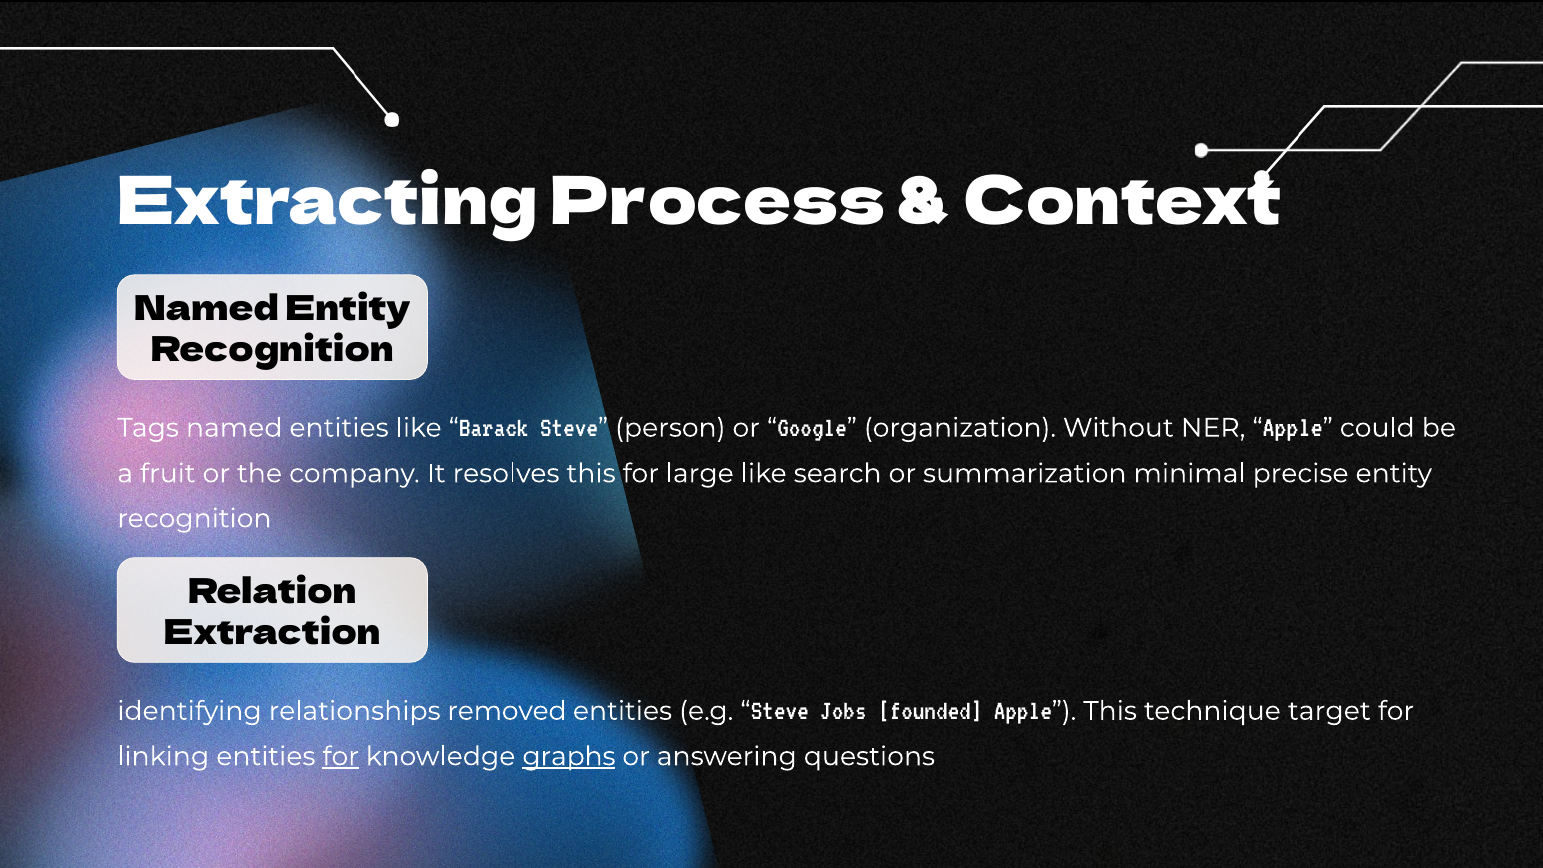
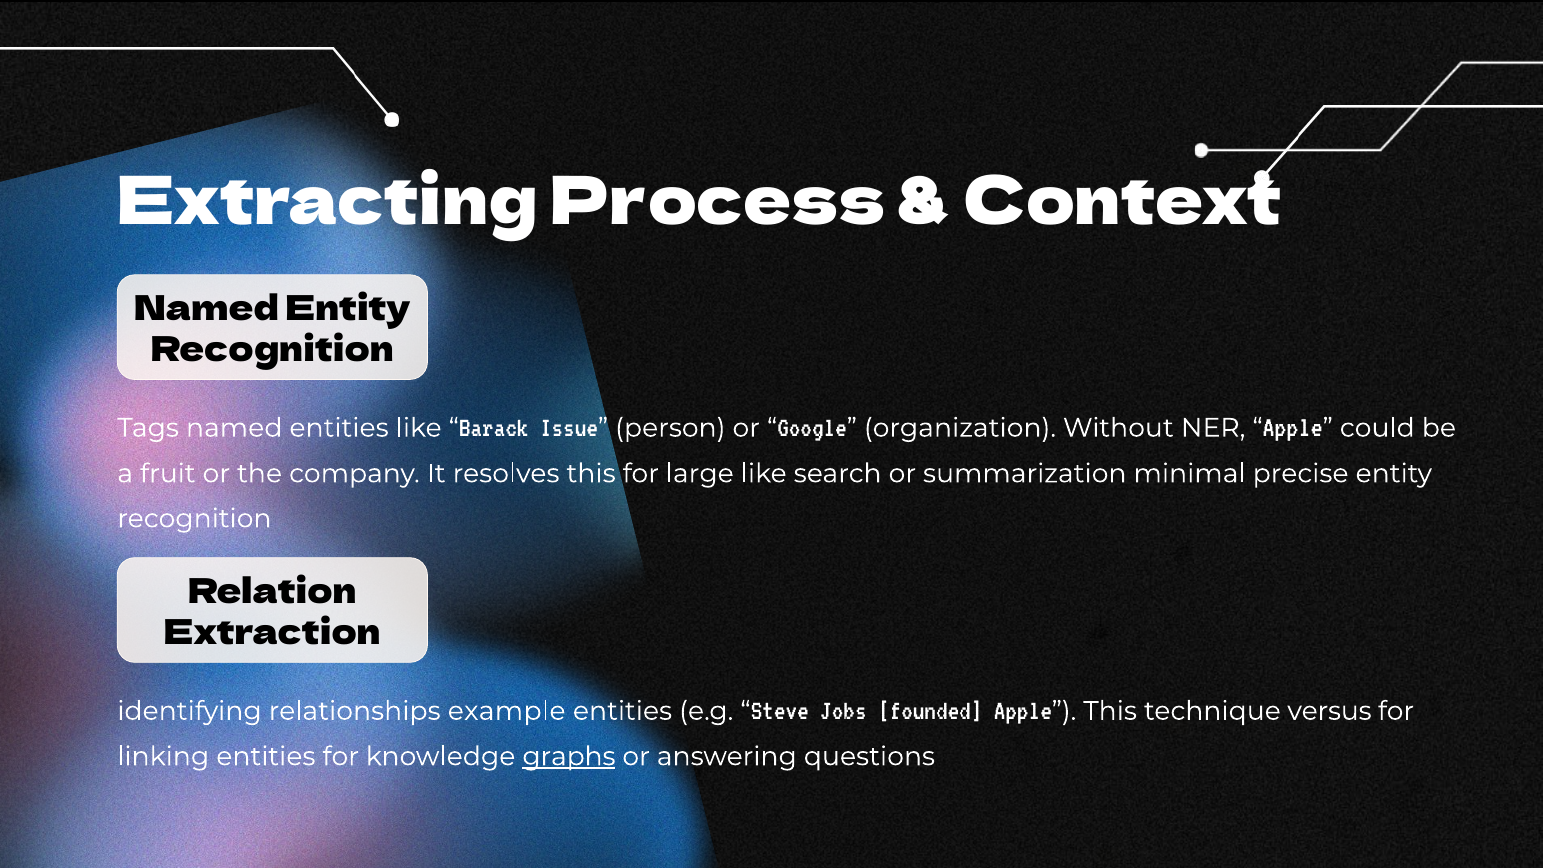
Barack Steve: Steve -> Issue
removed: removed -> example
target: target -> versus
for at (341, 756) underline: present -> none
